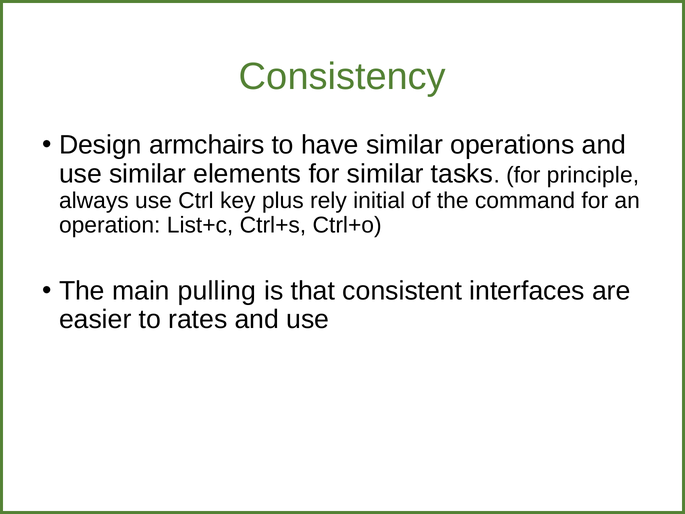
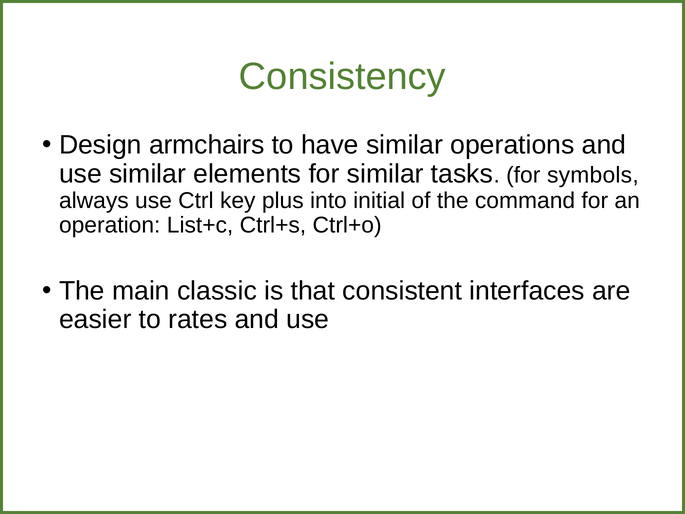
principle: principle -> symbols
rely: rely -> into
pulling: pulling -> classic
